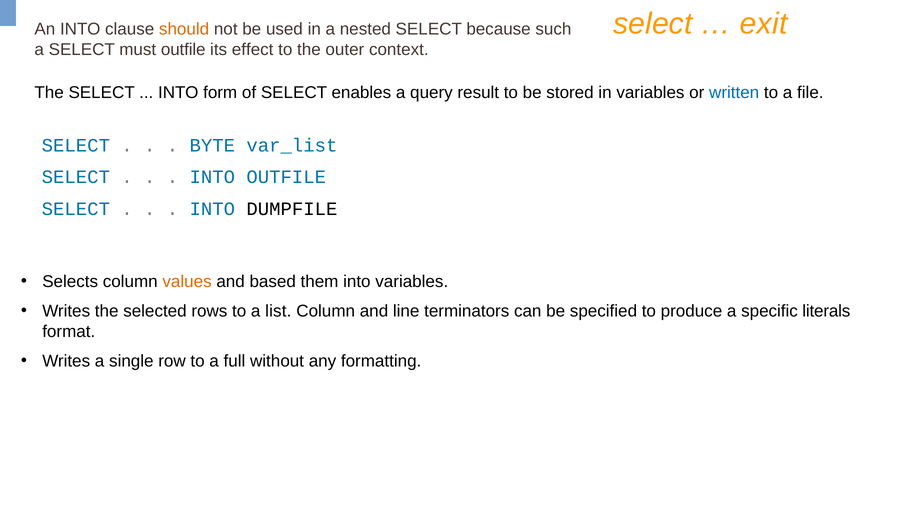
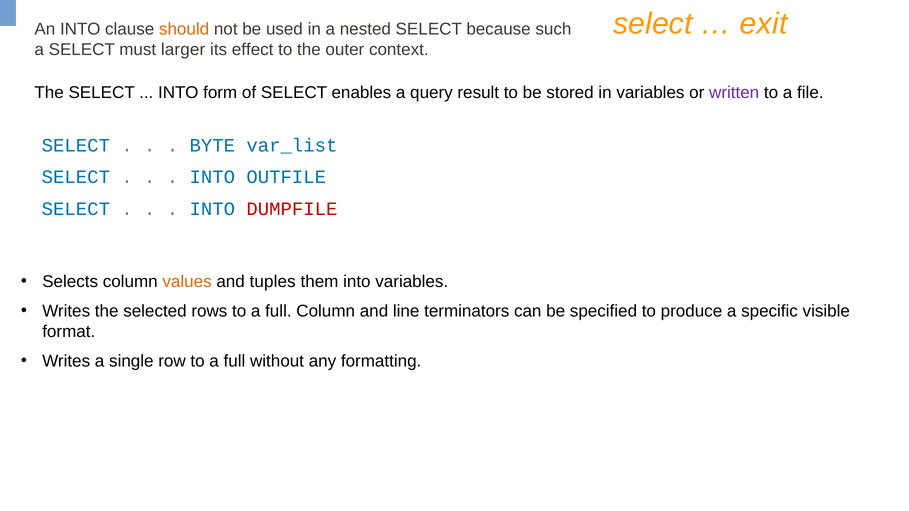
must outfile: outfile -> larger
written colour: blue -> purple
DUMPFILE colour: black -> red
based: based -> tuples
rows to a list: list -> full
literals: literals -> visible
